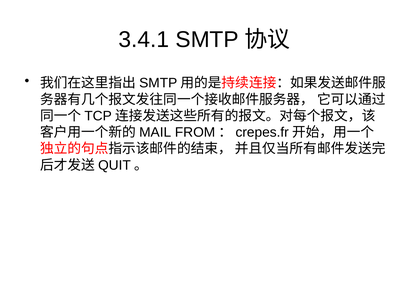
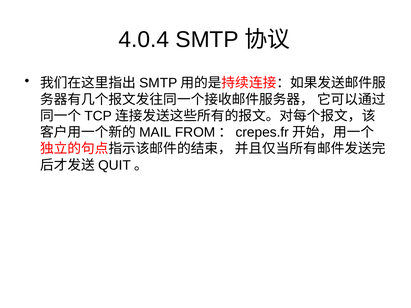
3.4.1: 3.4.1 -> 4.0.4
